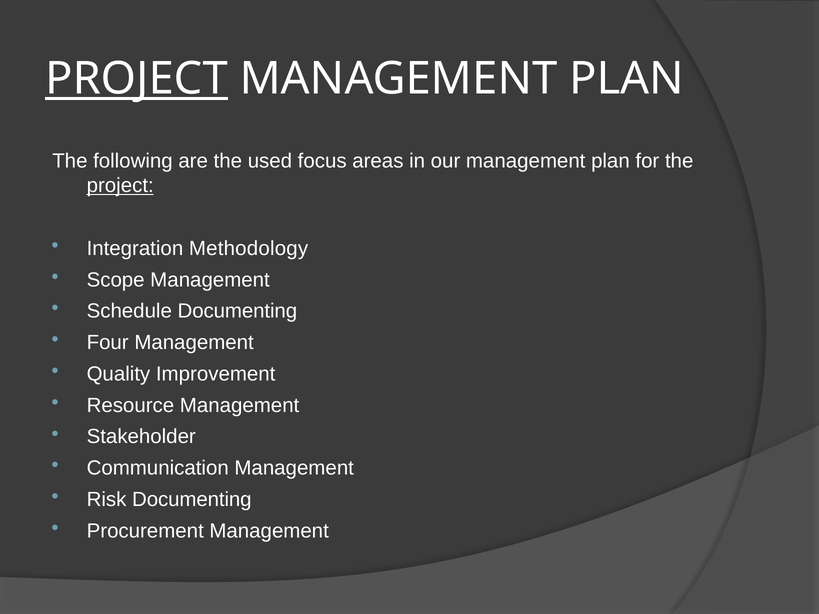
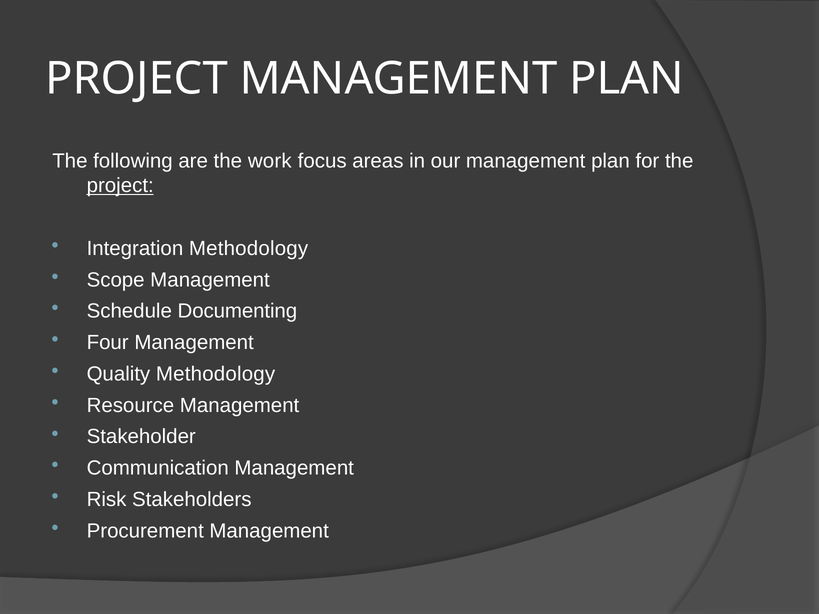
PROJECT at (137, 79) underline: present -> none
used: used -> work
Quality Improvement: Improvement -> Methodology
Risk Documenting: Documenting -> Stakeholders
